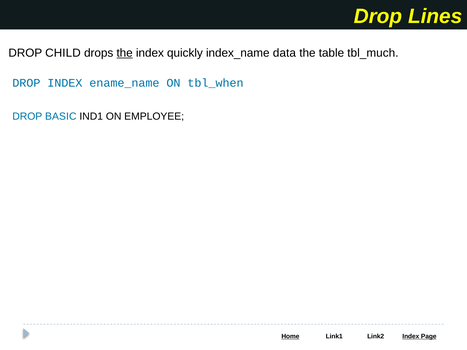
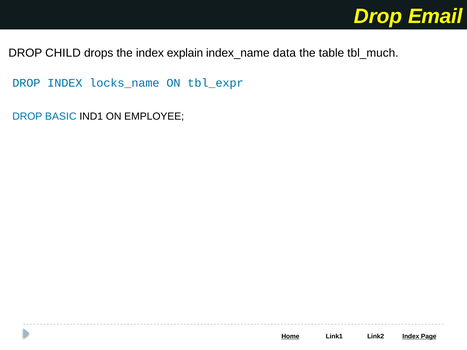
Lines: Lines -> Email
the at (125, 53) underline: present -> none
quickly: quickly -> explain
ename_name: ename_name -> locks_name
tbl_when: tbl_when -> tbl_expr
